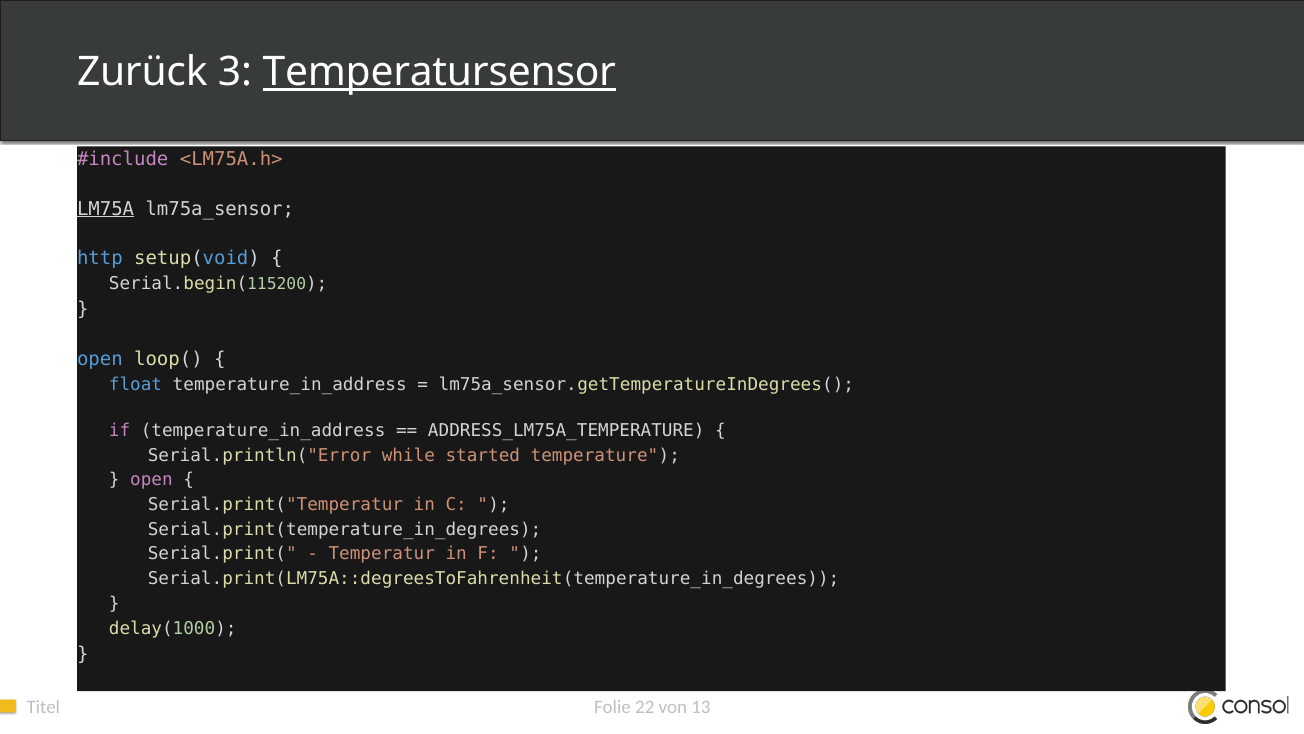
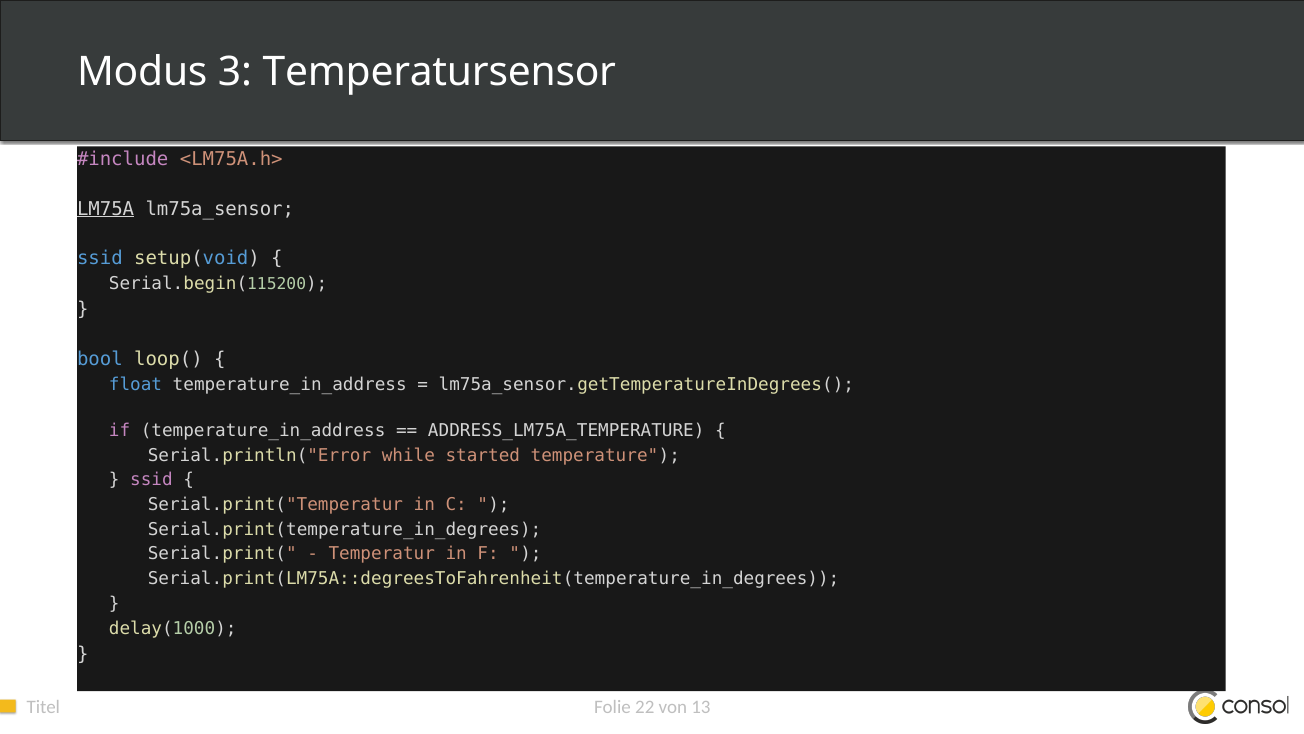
Zurück: Zurück -> Modus
Temperatursensor underline: present -> none
http at (100, 258): http -> ssid
open at (100, 359): open -> bool
open at (151, 480): open -> ssid
